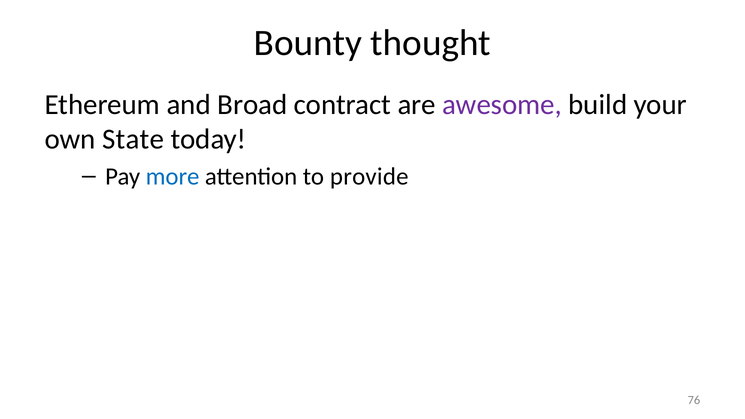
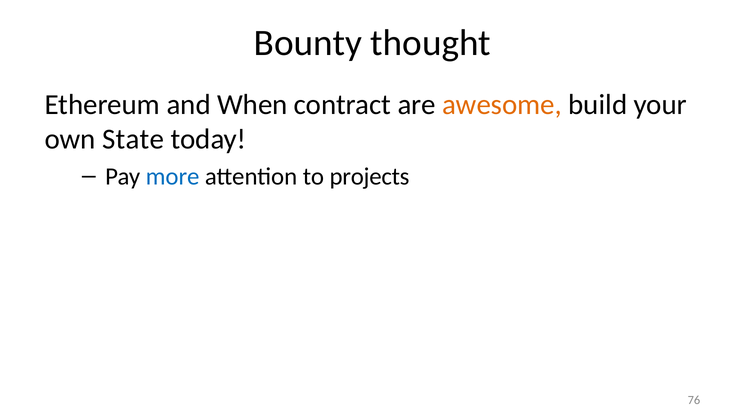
Broad: Broad -> When
awesome colour: purple -> orange
provide: provide -> projects
